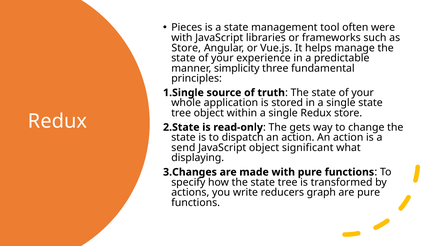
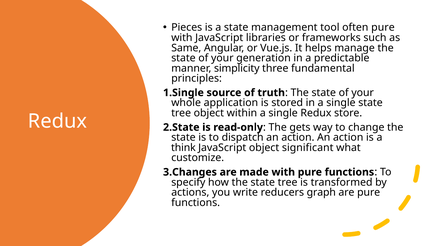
often were: were -> pure
Store at (186, 48): Store -> Same
experience: experience -> generation
send: send -> think
displaying: displaying -> customize
